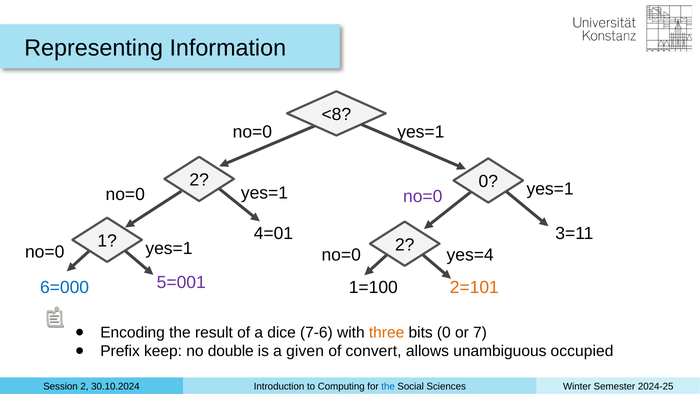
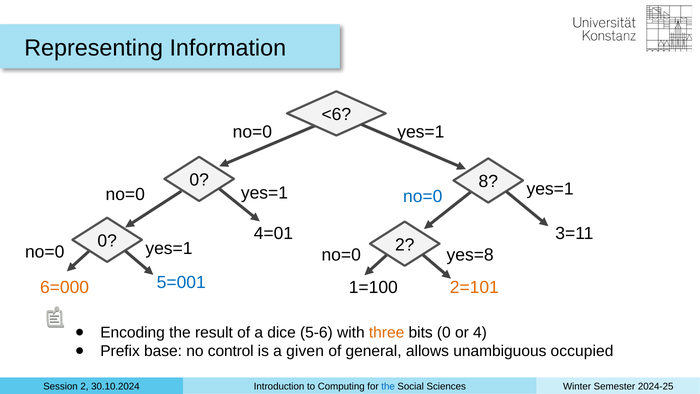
<8: <8 -> <6
2 at (199, 180): 2 -> 0
0 at (488, 182): 0 -> 8
no=0 at (423, 196) colour: purple -> blue
1 at (107, 241): 1 -> 0
yes=4: yes=4 -> yes=8
5=001 colour: purple -> blue
6=000 colour: blue -> orange
7-6: 7-6 -> 5-6
7: 7 -> 4
keep: keep -> base
double: double -> control
convert: convert -> general
